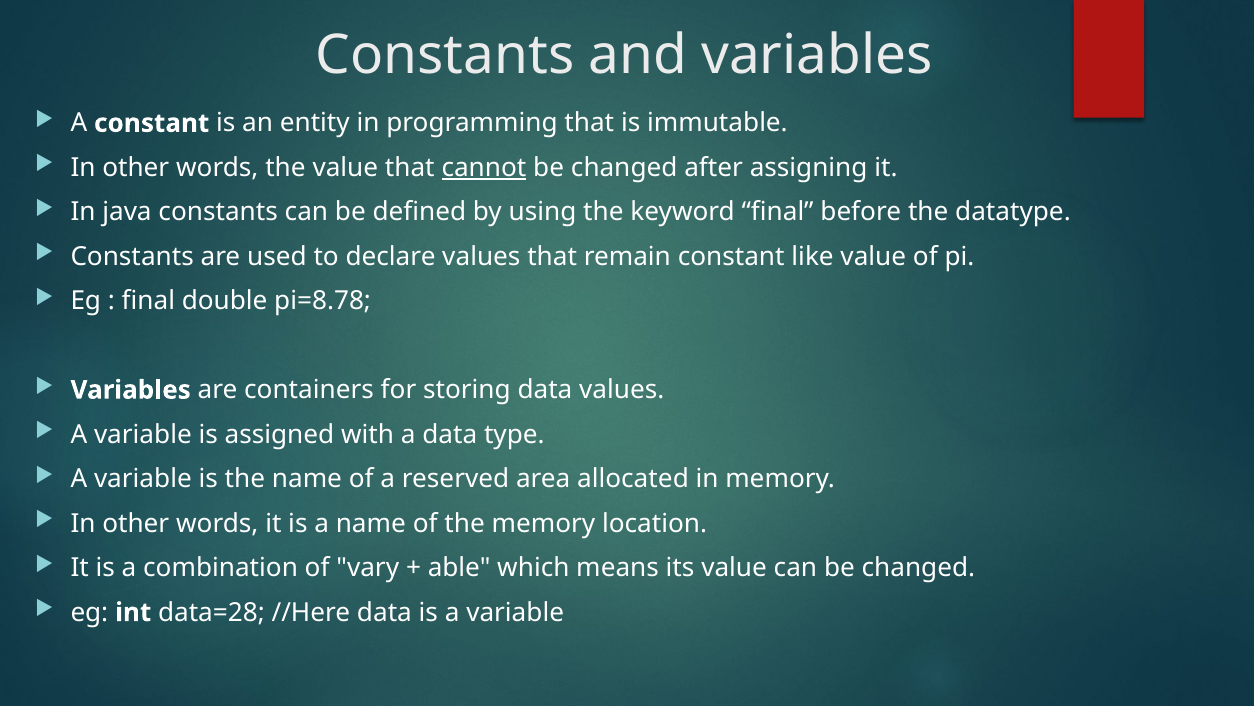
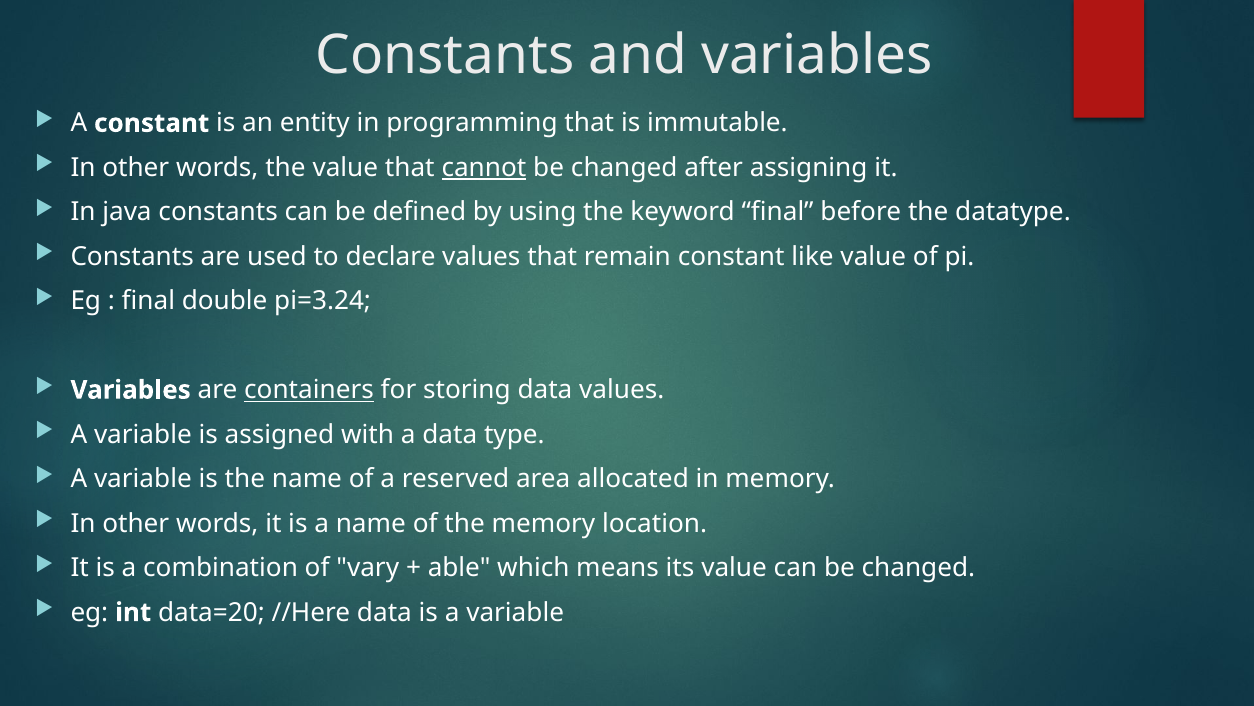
pi=8.78: pi=8.78 -> pi=3.24
containers underline: none -> present
data=28: data=28 -> data=20
